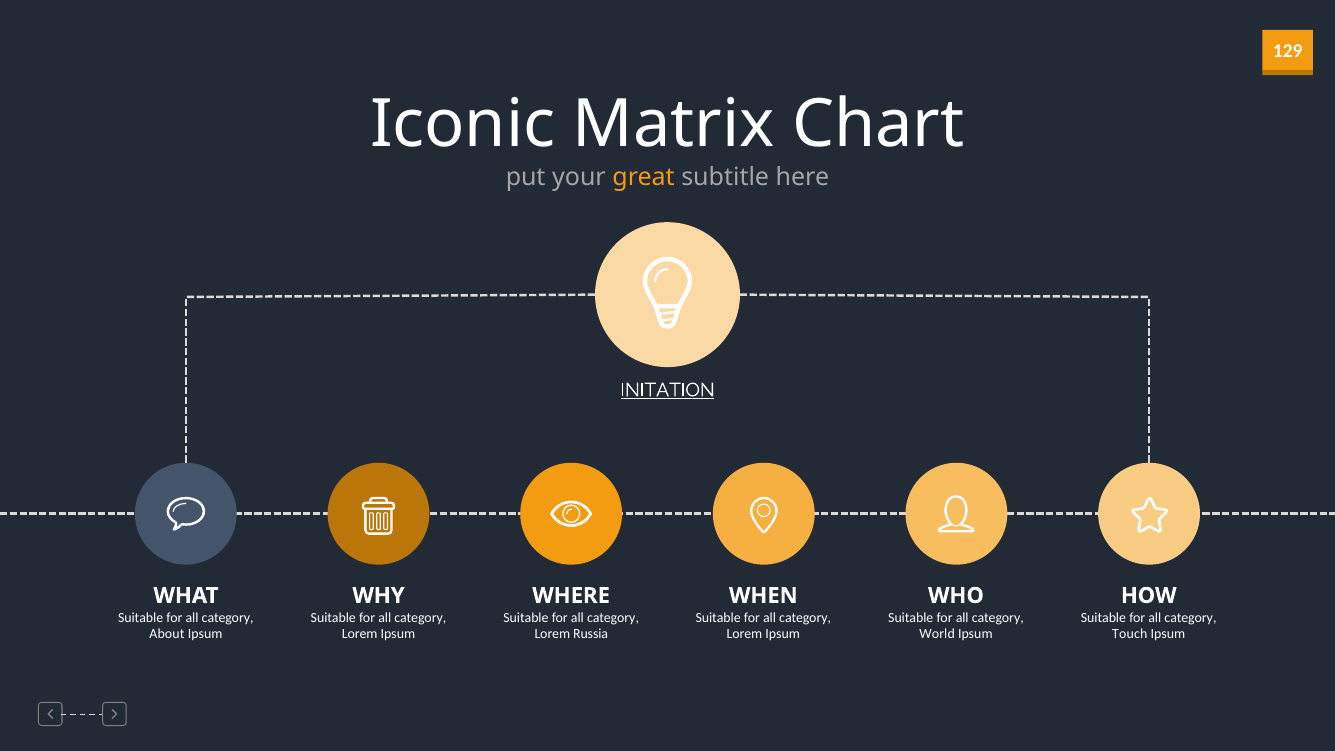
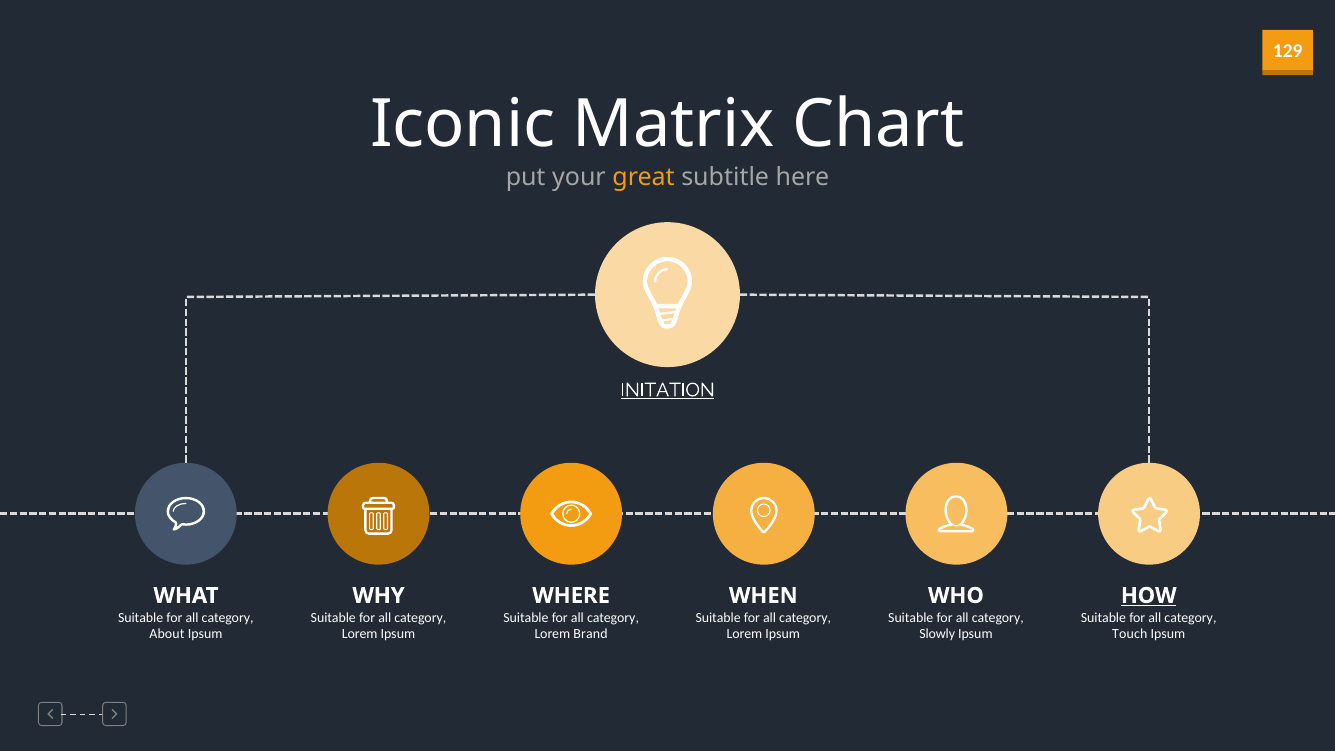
HOW underline: none -> present
Russia: Russia -> Brand
World: World -> Slowly
